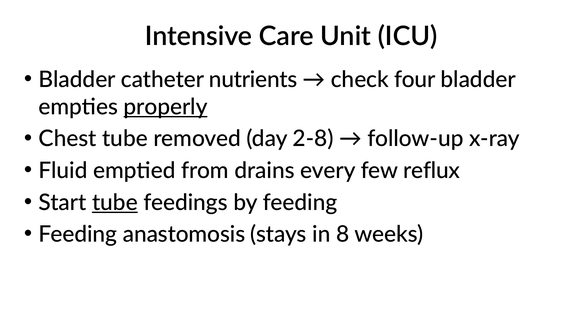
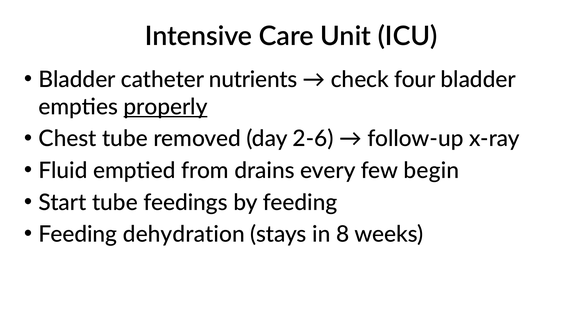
2-8: 2-8 -> 2-6
reflux: reflux -> begin
tube at (115, 202) underline: present -> none
anastomosis: anastomosis -> dehydration
